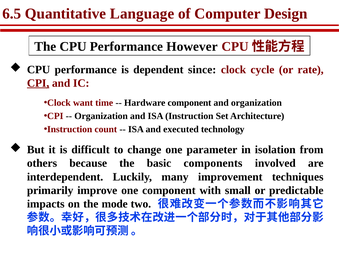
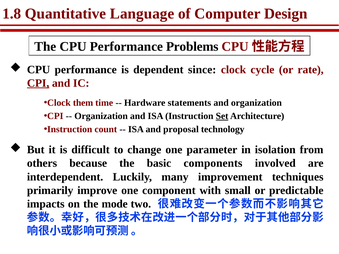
6.5: 6.5 -> 1.8
However: However -> Problems
want: want -> them
Hardware component: component -> statements
Set underline: none -> present
executed: executed -> proposal
